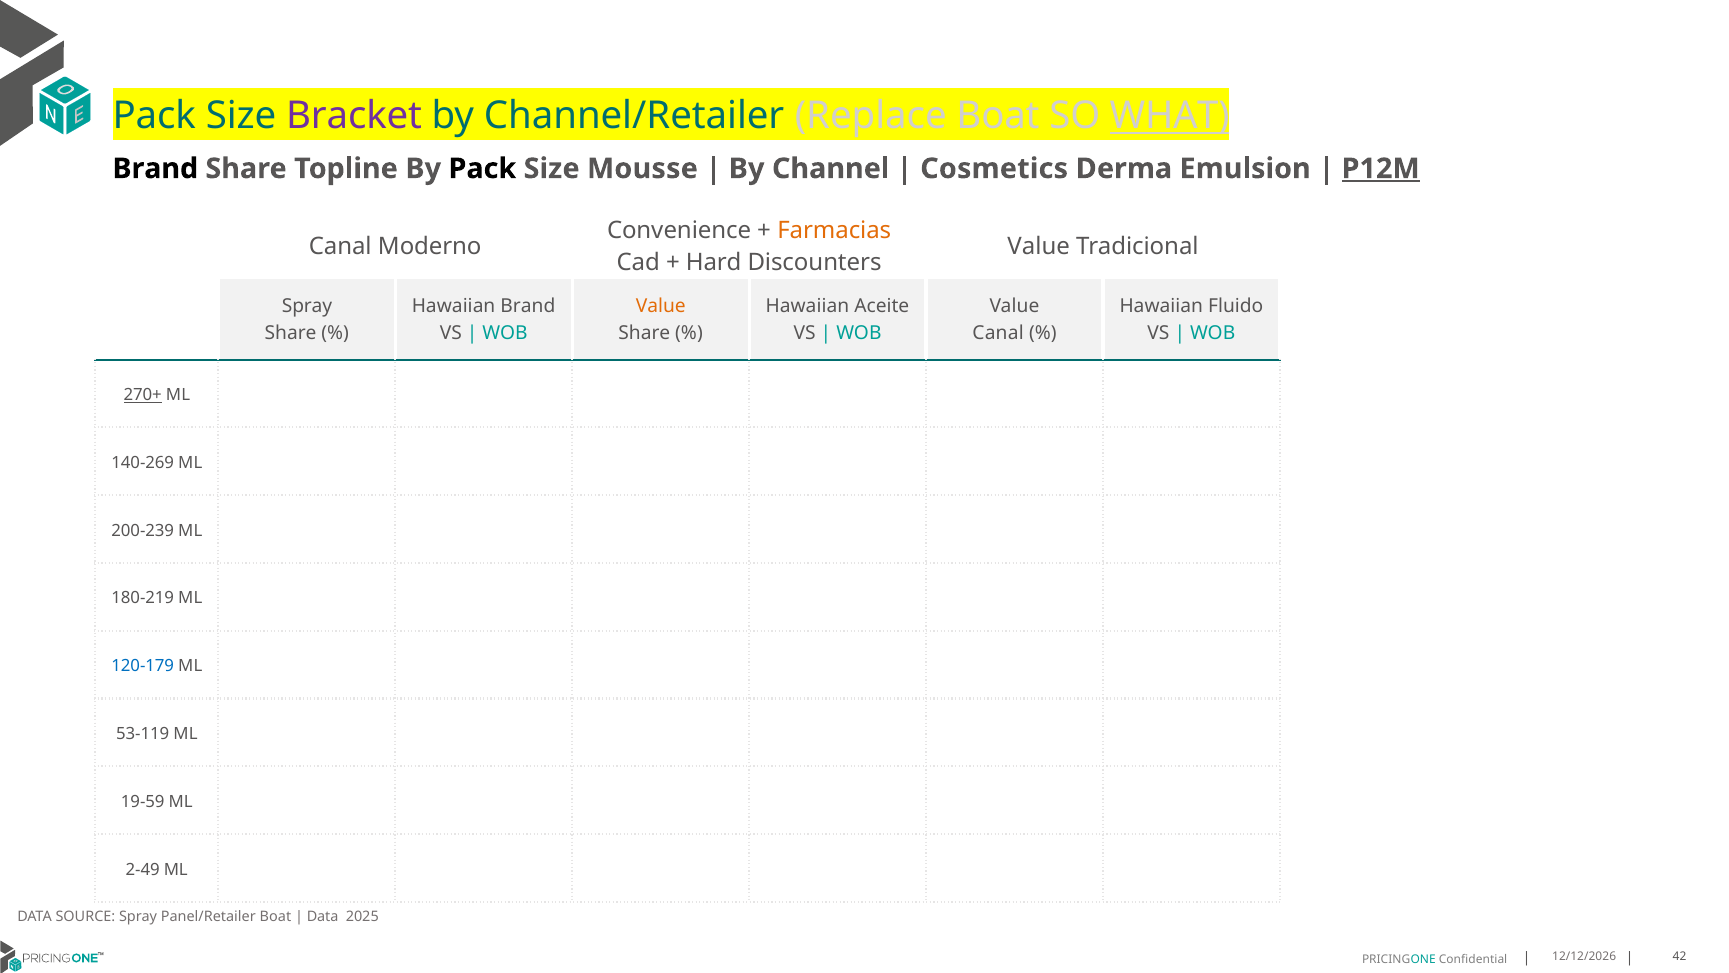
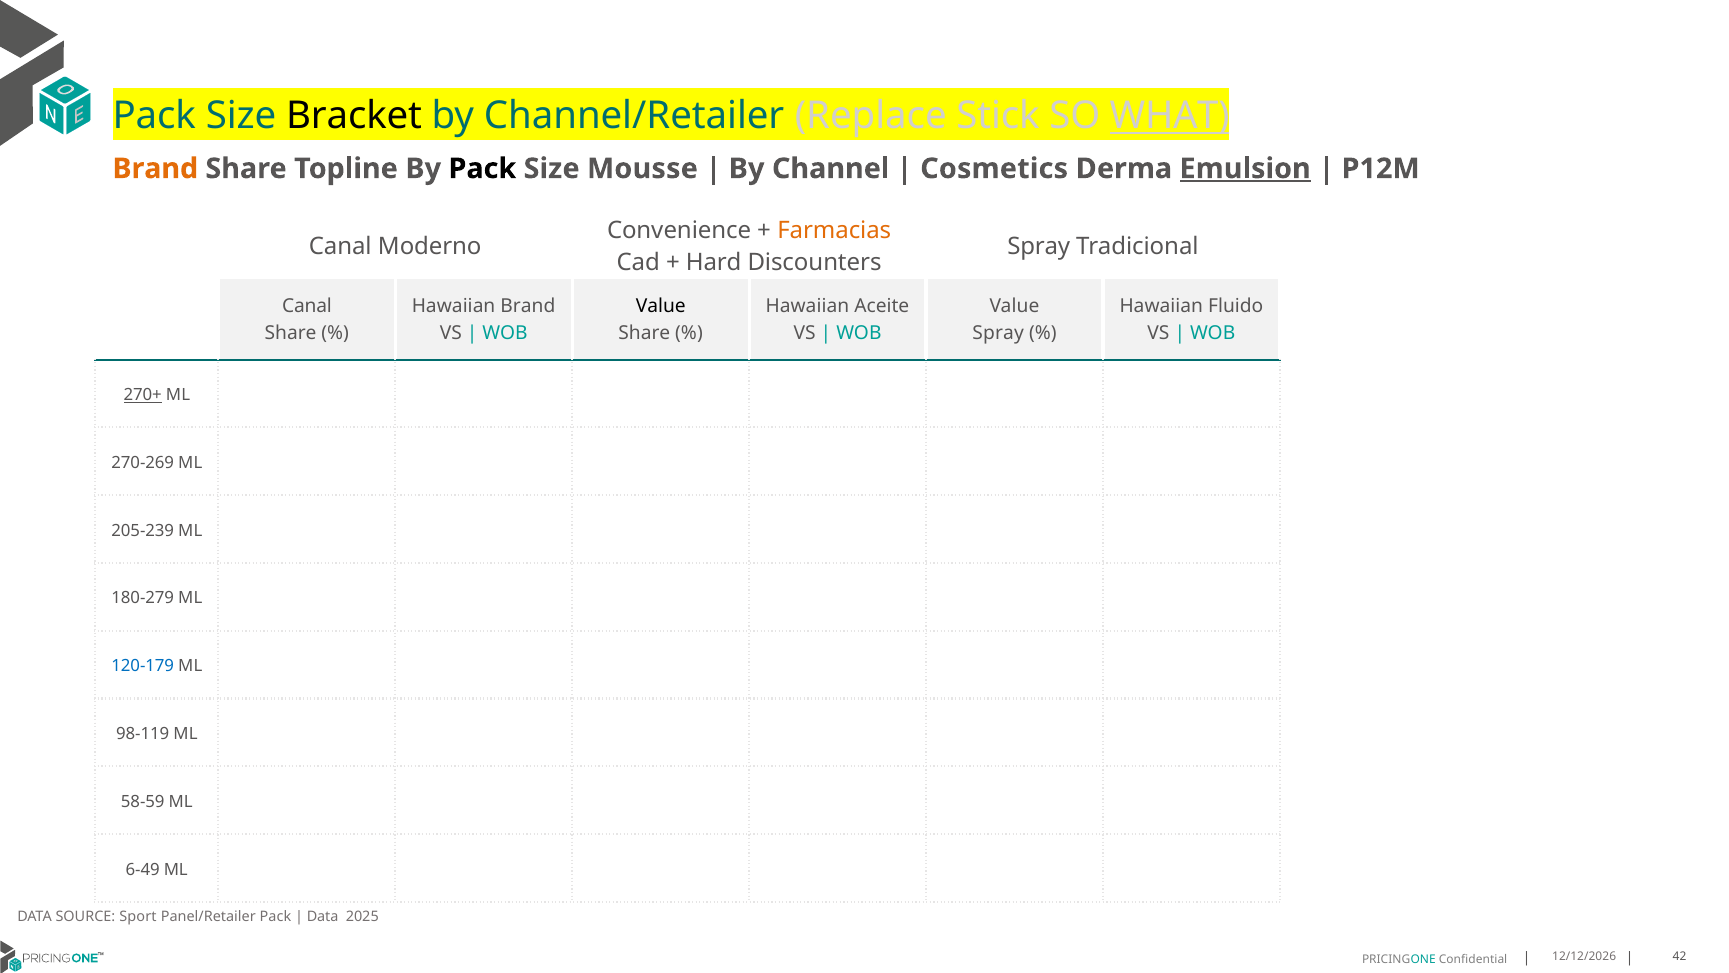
Bracket colour: purple -> black
Replace Boat: Boat -> Stick
Brand at (155, 169) colour: black -> orange
Emulsion underline: none -> present
P12M underline: present -> none
Value at (1039, 247): Value -> Spray
Spray at (307, 307): Spray -> Canal
Value at (661, 307) colour: orange -> black
Canal at (998, 333): Canal -> Spray
140-269: 140-269 -> 270-269
200-239: 200-239 -> 205-239
180-219: 180-219 -> 180-279
53-119: 53-119 -> 98-119
19-59: 19-59 -> 58-59
2-49: 2-49 -> 6-49
SOURCE Spray: Spray -> Sport
Panel/Retailer Boat: Boat -> Pack
